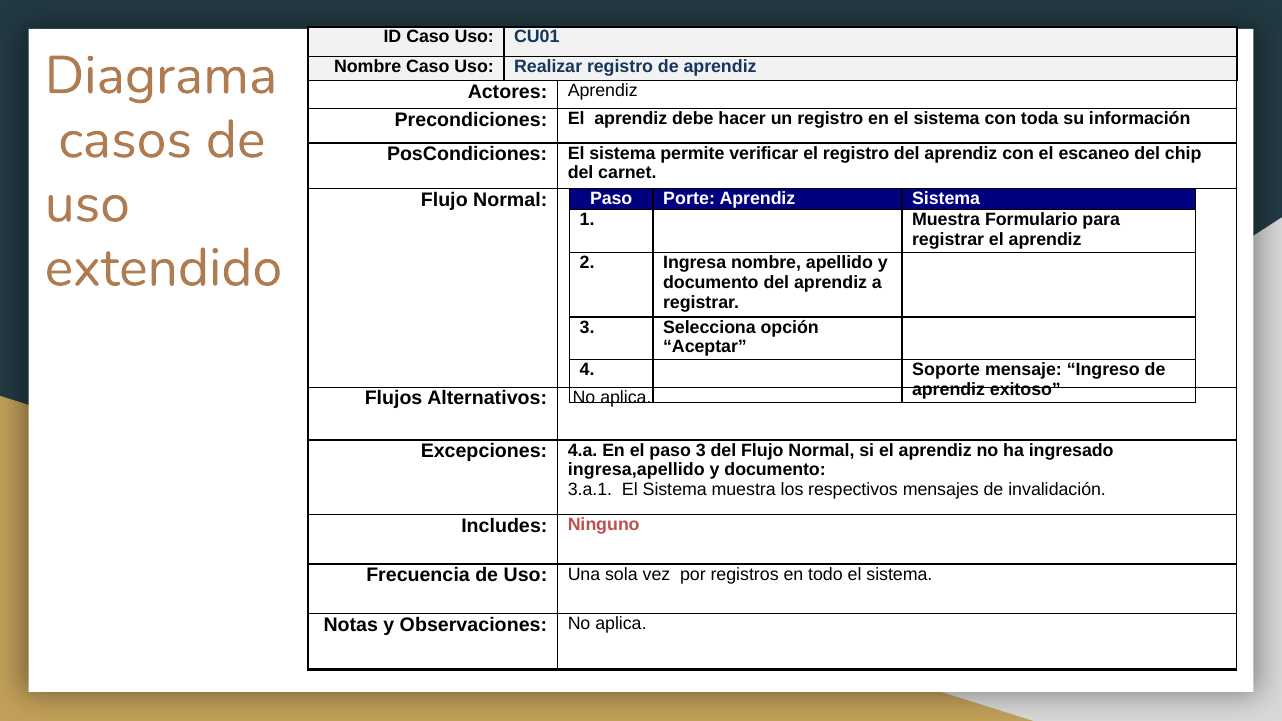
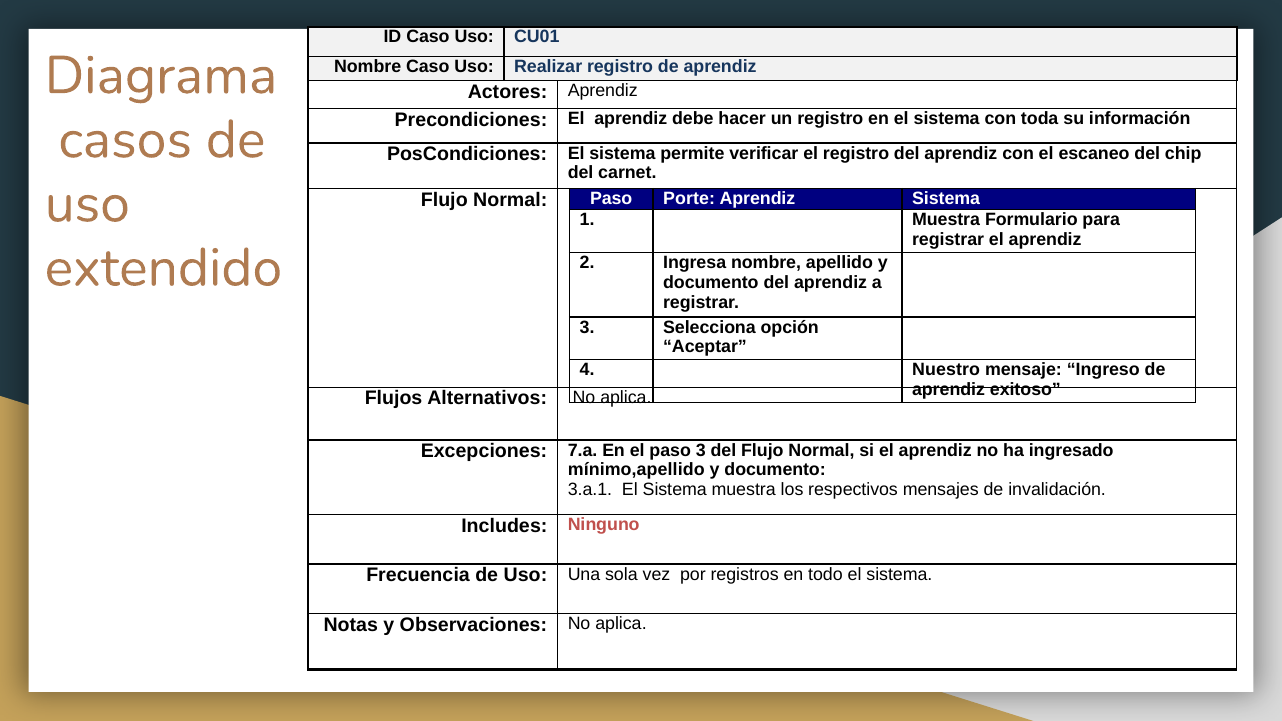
Soporte: Soporte -> Nuestro
4.a: 4.a -> 7.a
ingresa,apellido: ingresa,apellido -> mínimo,apellido
